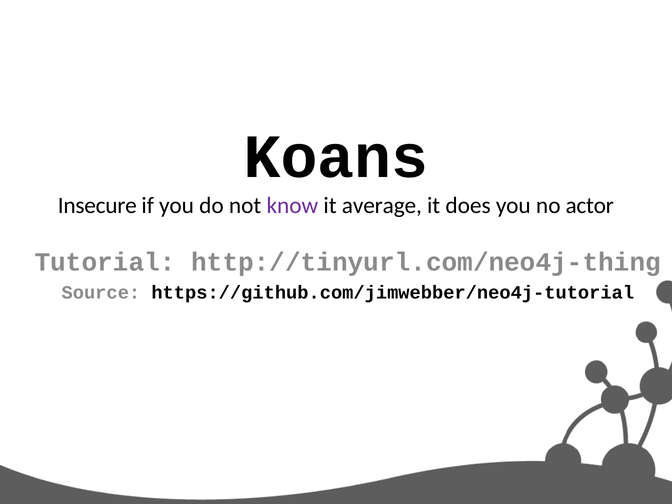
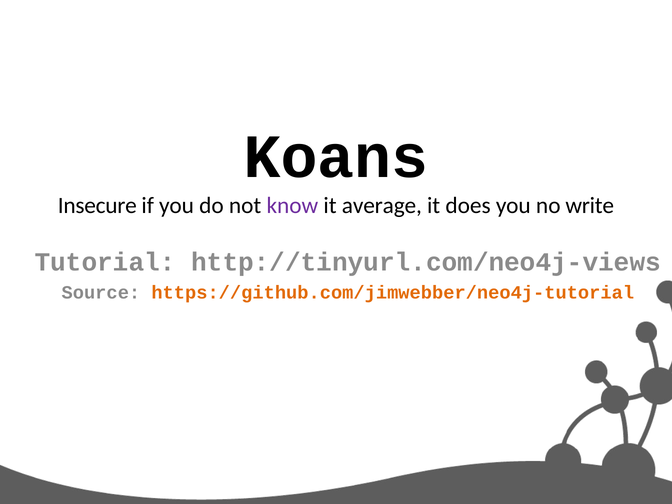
actor: actor -> write
http://tinyurl.com/neo4j-thing: http://tinyurl.com/neo4j-thing -> http://tinyurl.com/neo4j-views
https://github.com/jimwebber/neo4j-tutorial colour: black -> orange
